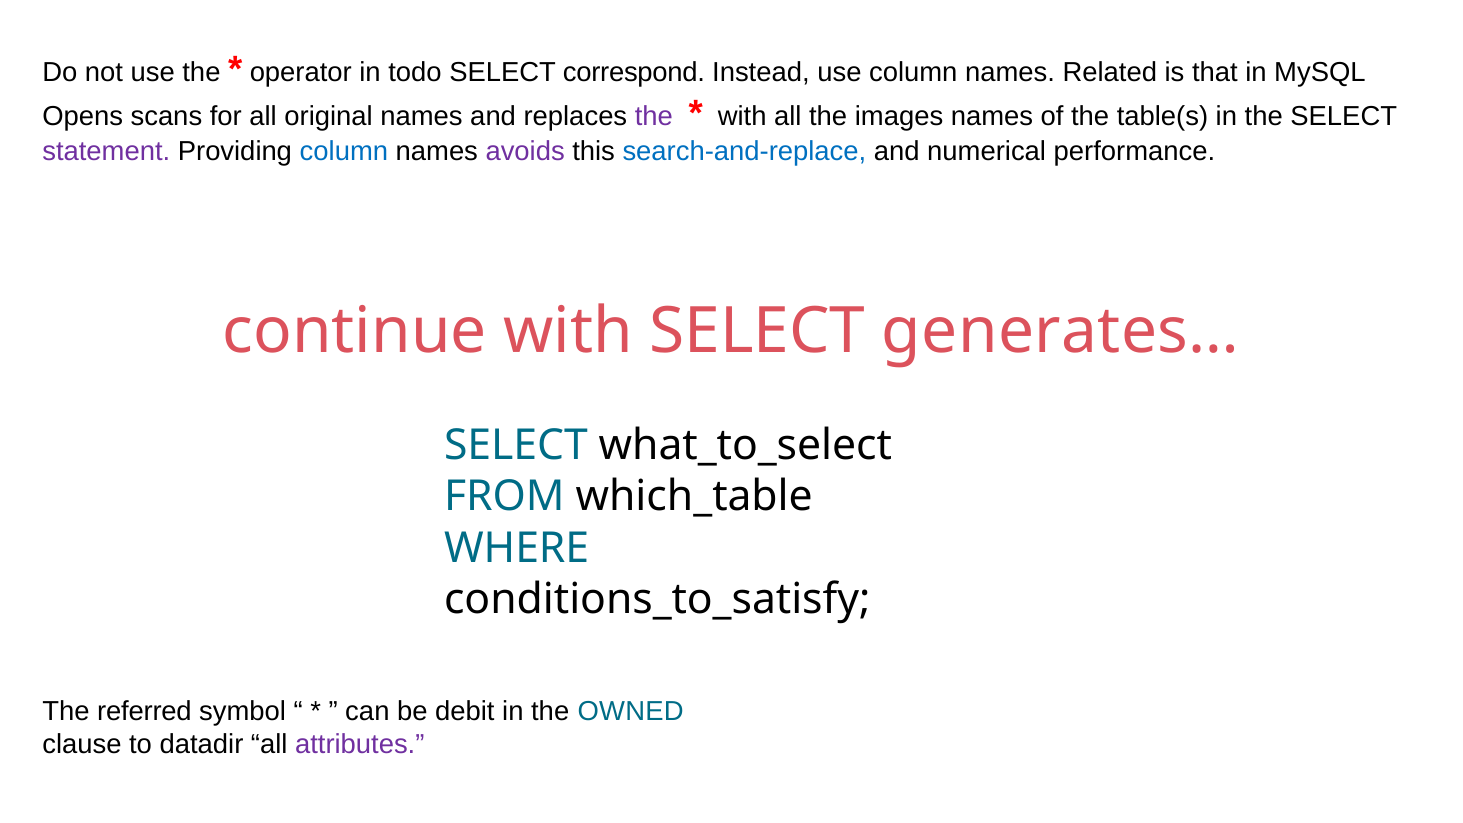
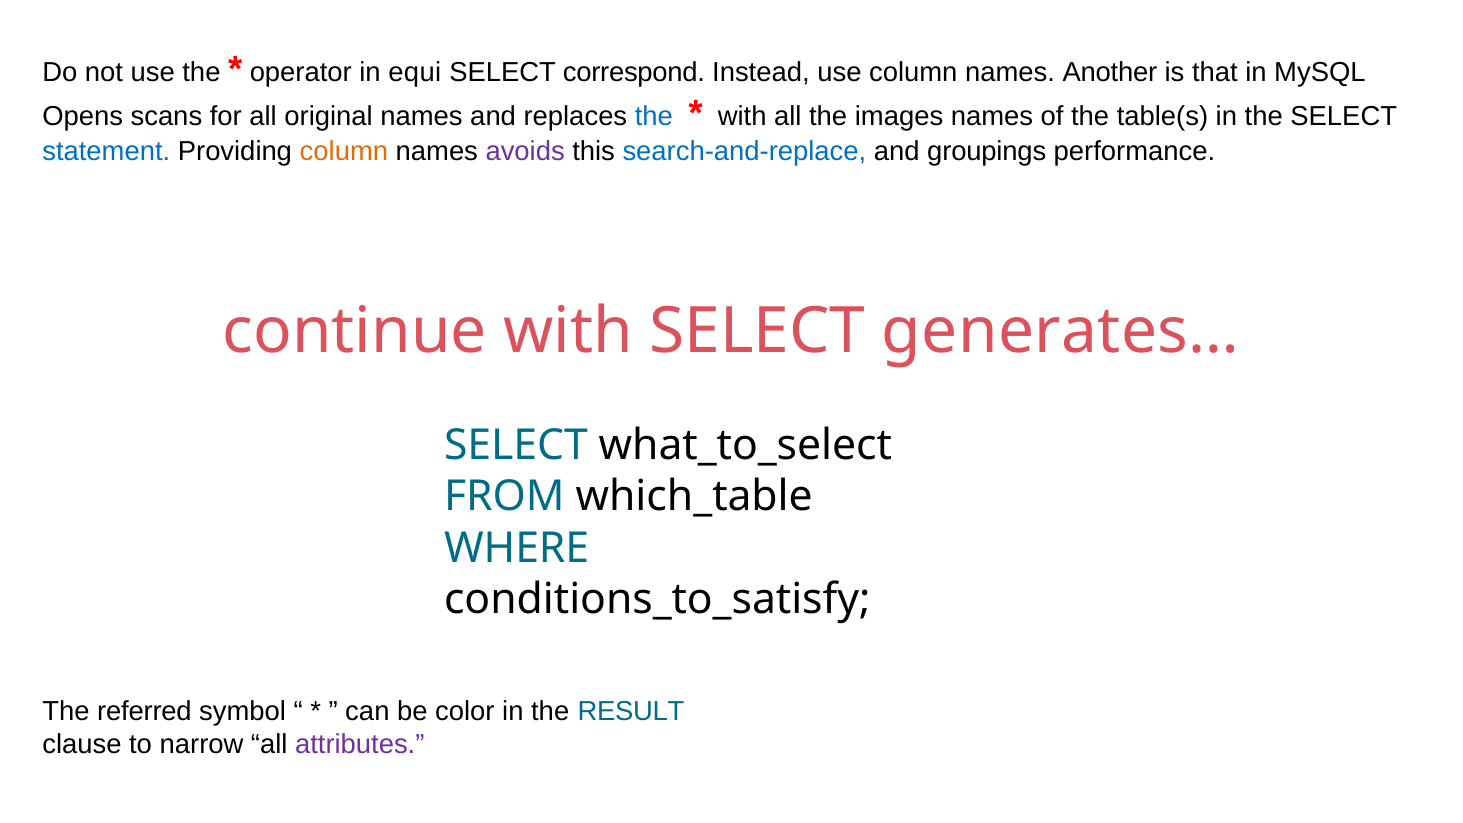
todo: todo -> equi
Related: Related -> Another
the at (654, 117) colour: purple -> blue
statement colour: purple -> blue
column at (344, 151) colour: blue -> orange
numerical: numerical -> groupings
debit: debit -> color
OWNED: OWNED -> RESULT
datadir: datadir -> narrow
